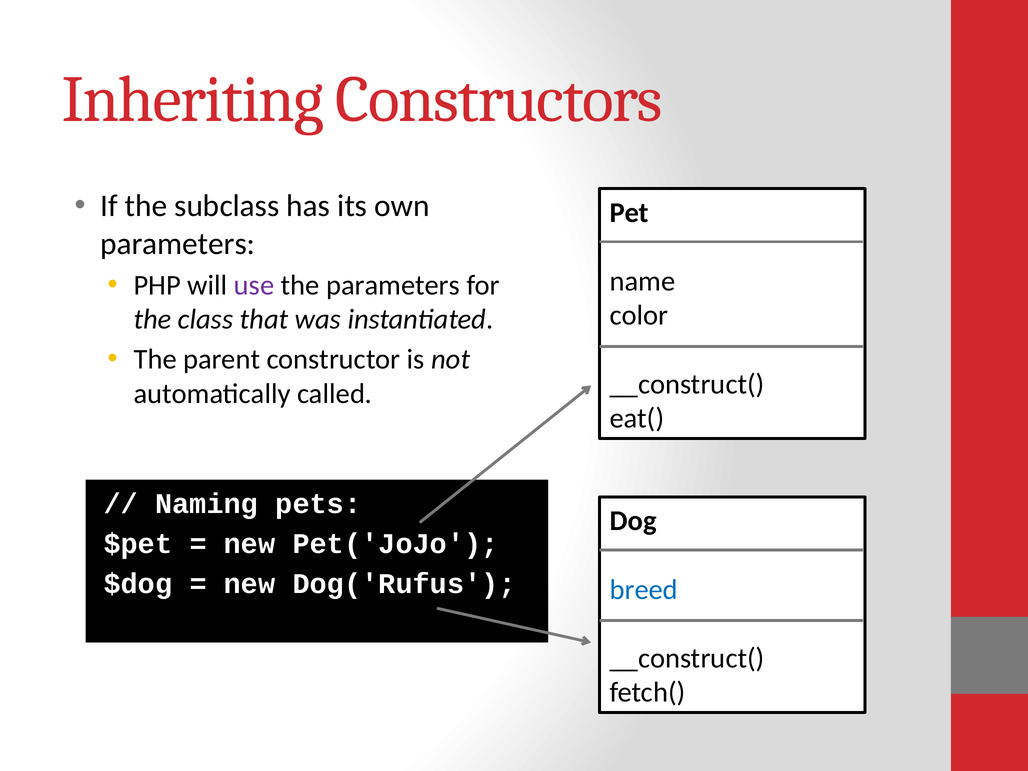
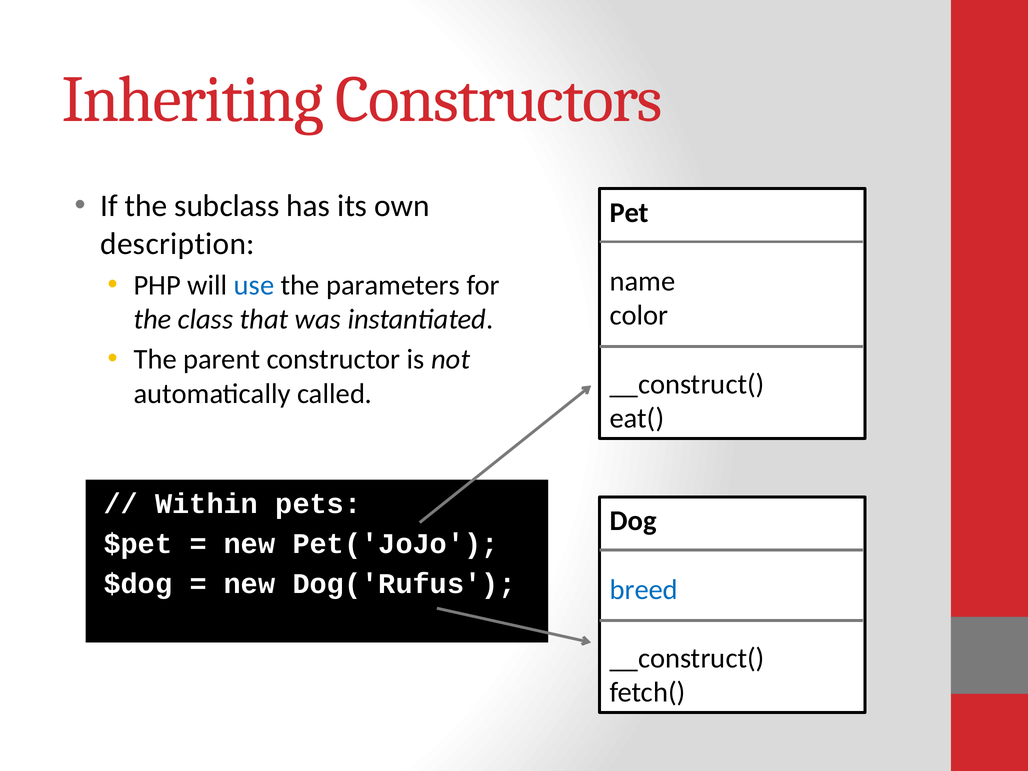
parameters at (178, 244): parameters -> description
use colour: purple -> blue
Naming: Naming -> Within
